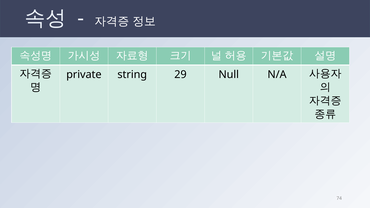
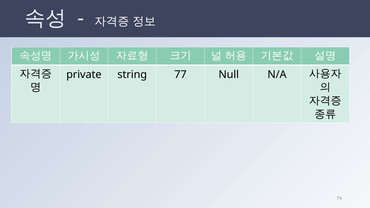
29: 29 -> 77
